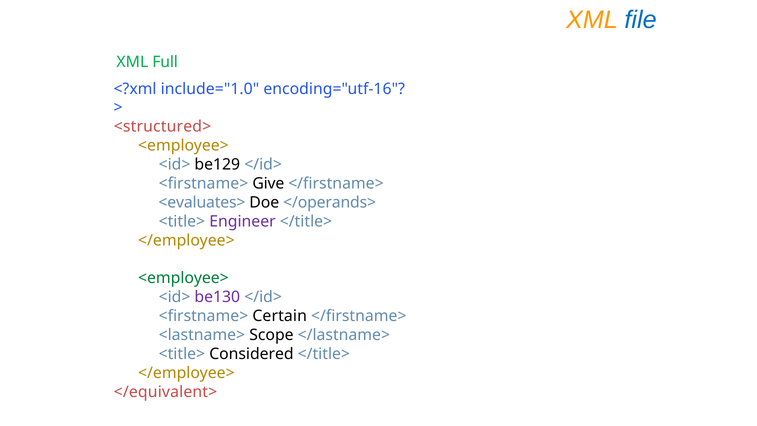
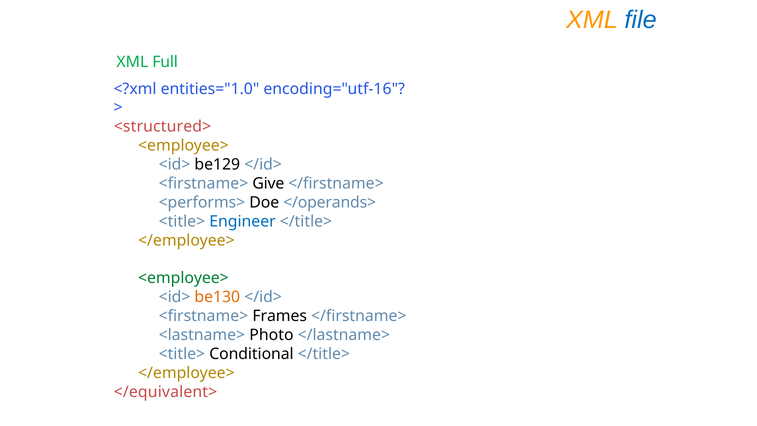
include="1.0: include="1.0 -> entities="1.0
<evaluates>: <evaluates> -> <performs>
Engineer colour: purple -> blue
be130 colour: purple -> orange
Certain: Certain -> Frames
Scope: Scope -> Photo
Considered: Considered -> Conditional
